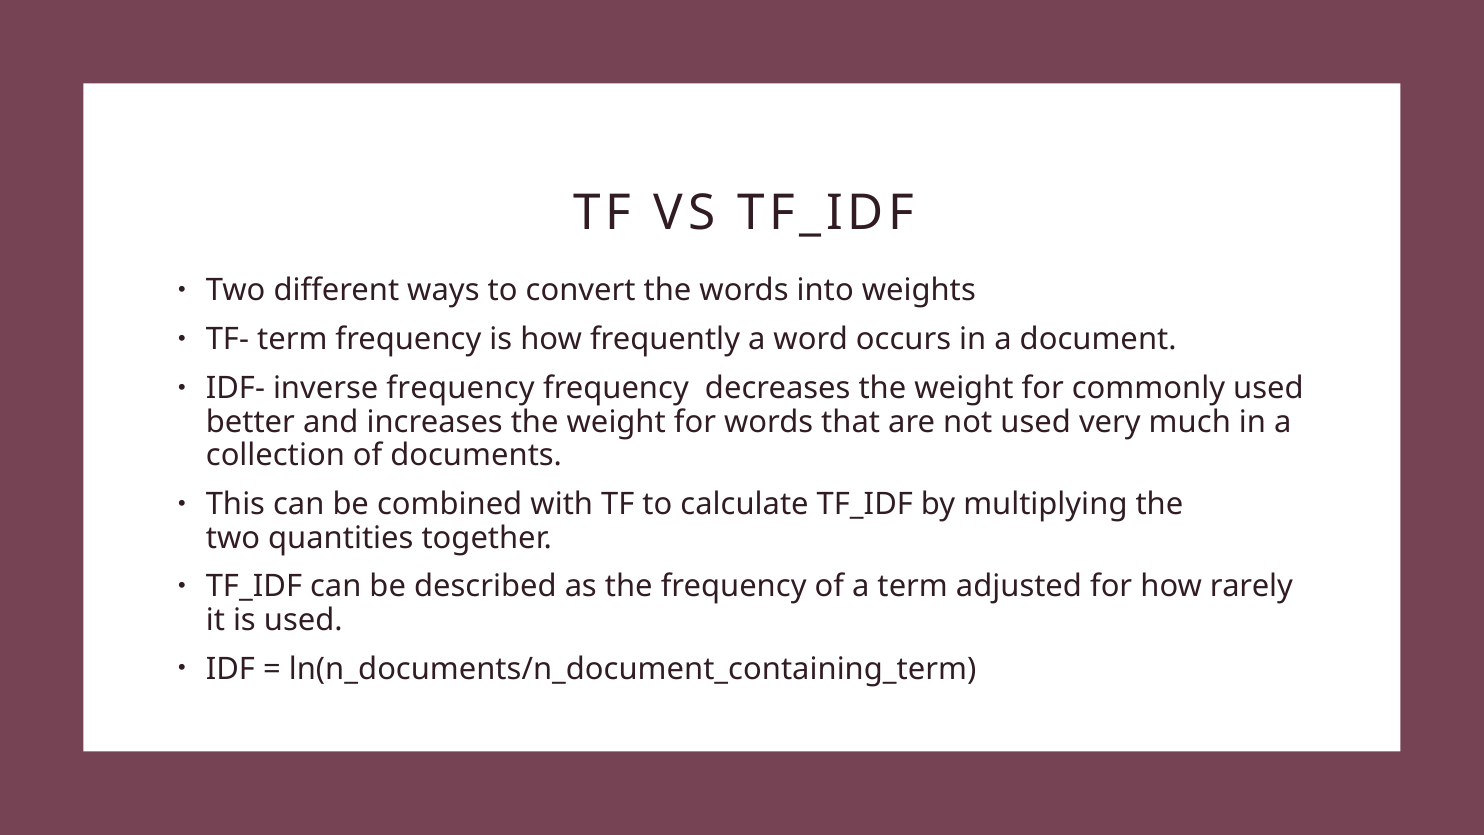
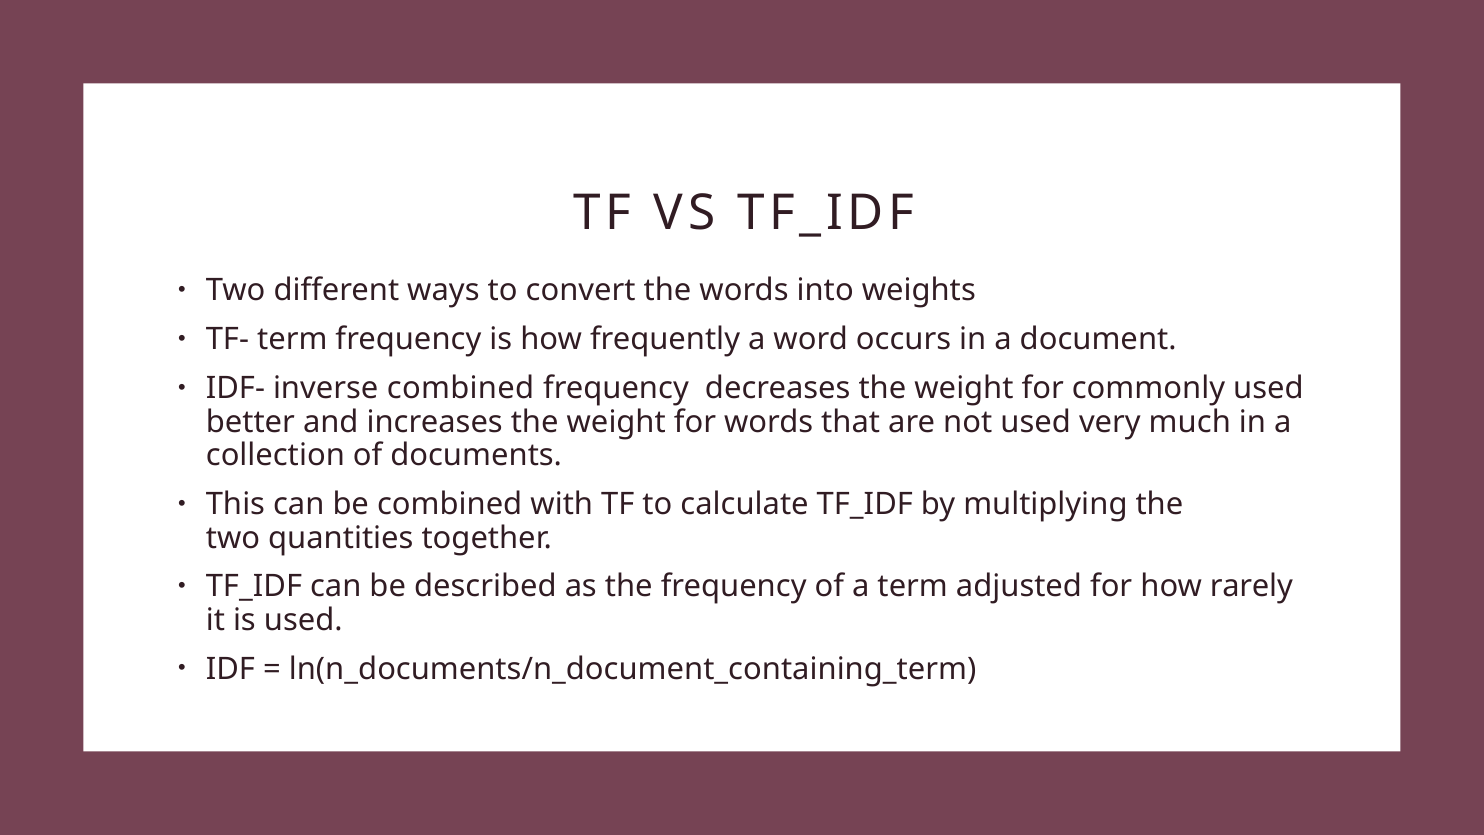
inverse frequency: frequency -> combined
